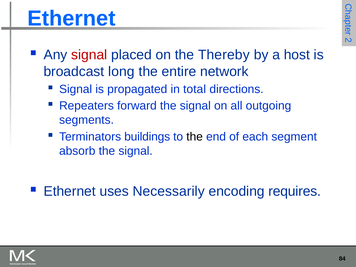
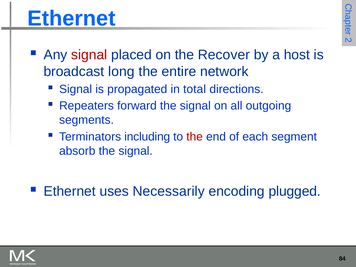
Thereby: Thereby -> Recover
buildings: buildings -> including
the at (195, 137) colour: black -> red
requires: requires -> plugged
